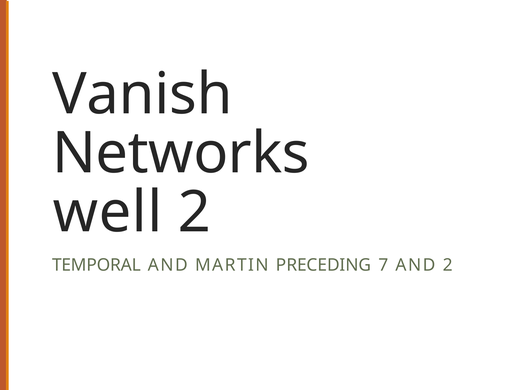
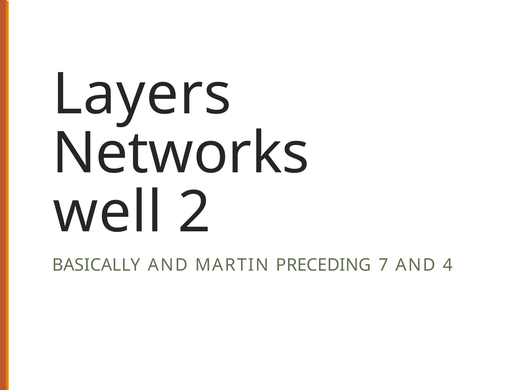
Vanish: Vanish -> Layers
TEMPORAL: TEMPORAL -> BASICALLY
AND 2: 2 -> 4
